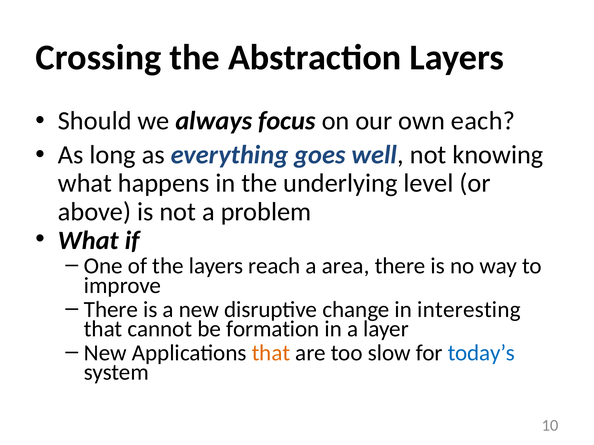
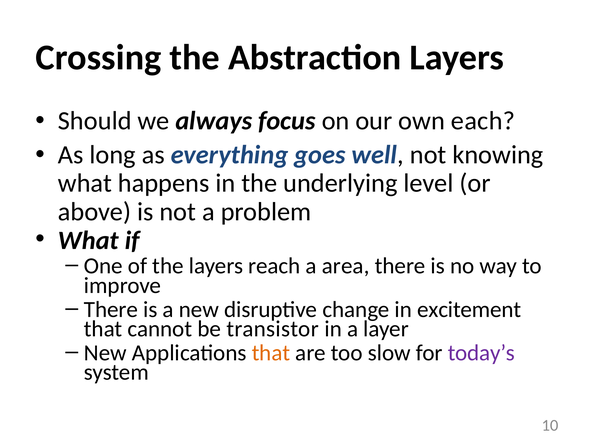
interesting: interesting -> excitement
formation: formation -> transistor
today’s colour: blue -> purple
